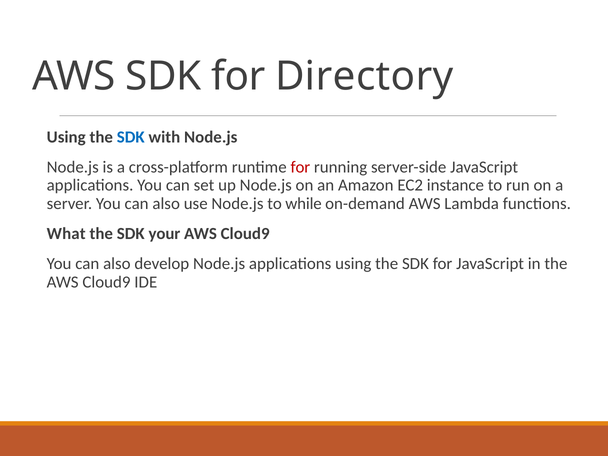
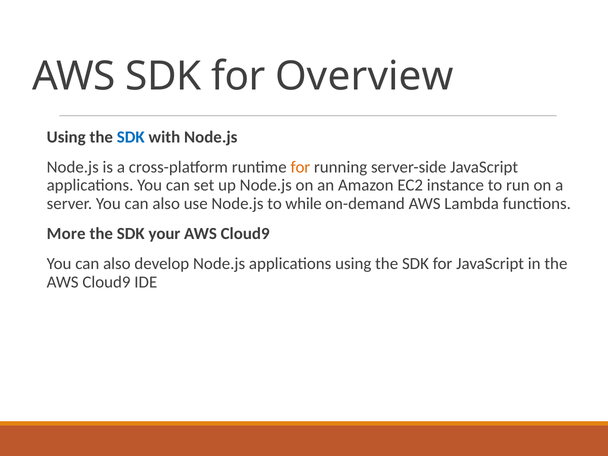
Directory: Directory -> Overview
for at (300, 167) colour: red -> orange
What: What -> More
